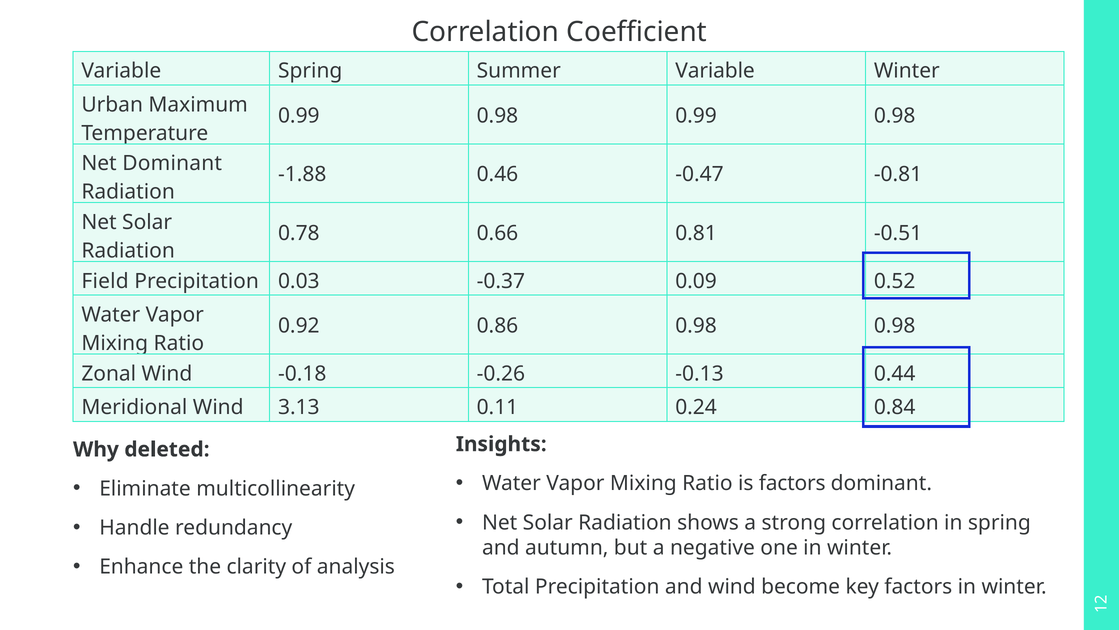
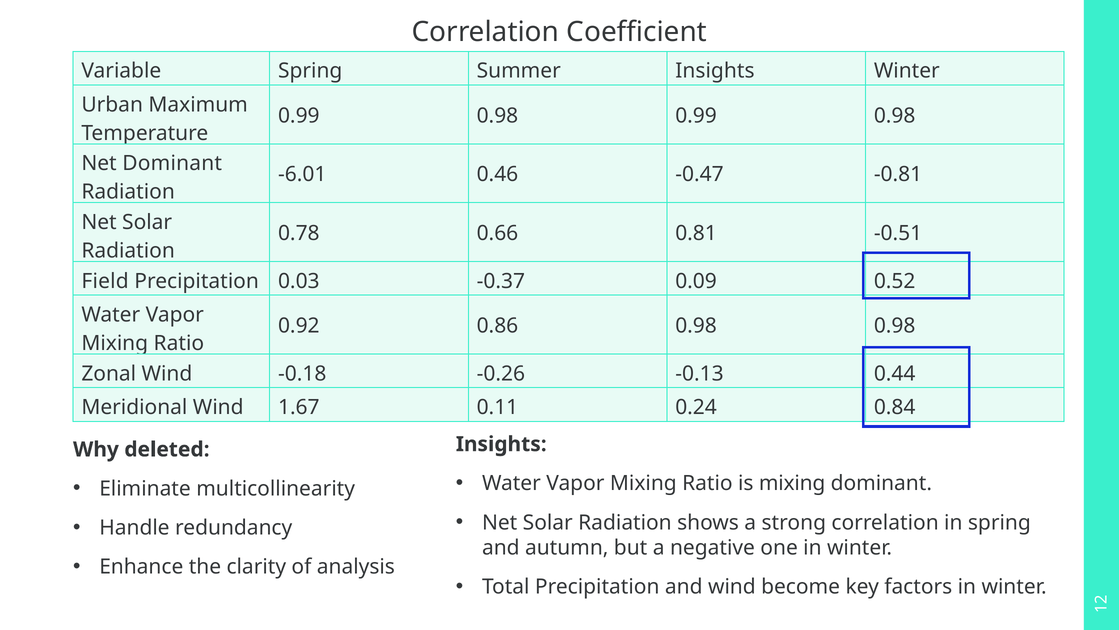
Summer Variable: Variable -> Insights
-1.88: -1.88 -> -6.01
3.13: 3.13 -> 1.67
is factors: factors -> mixing
